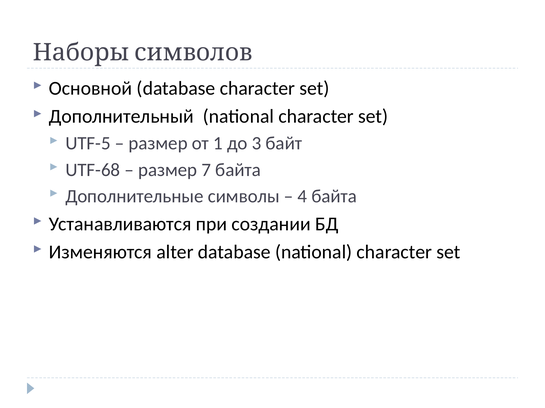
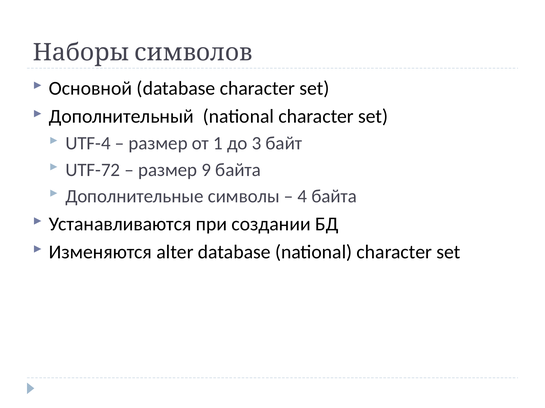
UTF-5: UTF-5 -> UTF-4
UTF-68: UTF-68 -> UTF-72
7: 7 -> 9
